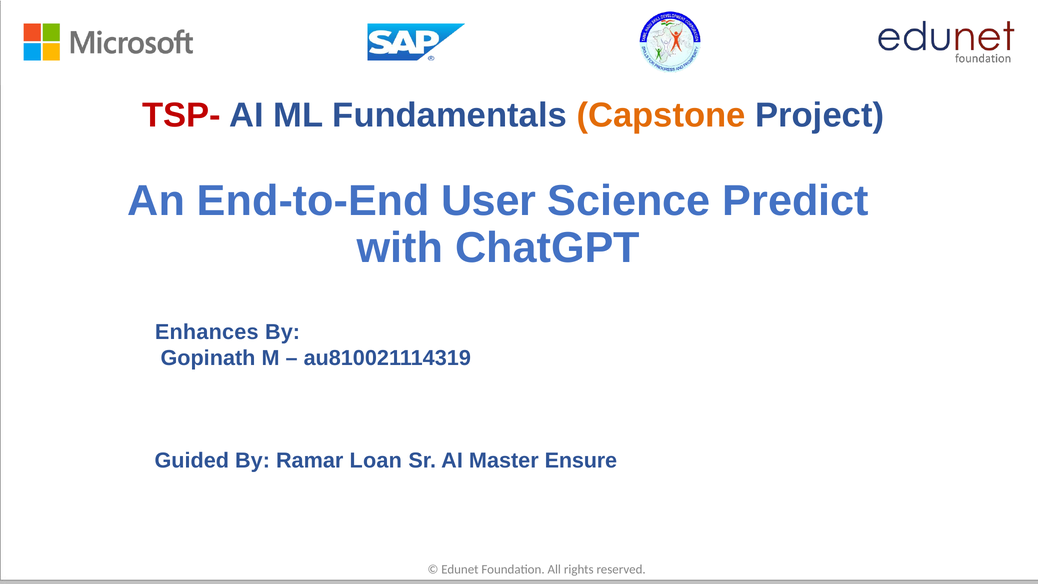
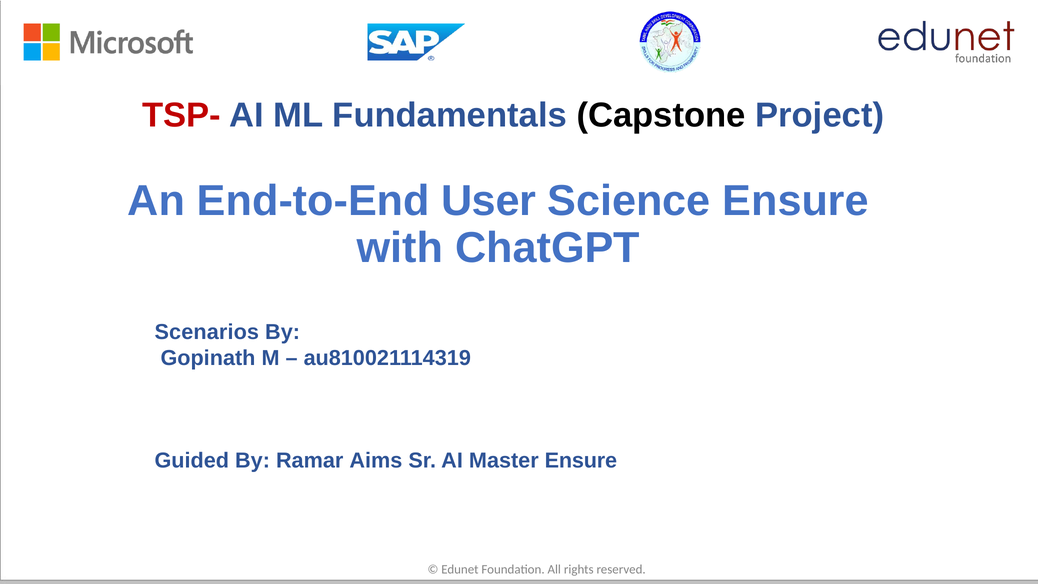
Capstone colour: orange -> black
Science Predict: Predict -> Ensure
Enhances: Enhances -> Scenarios
Loan: Loan -> Aims
